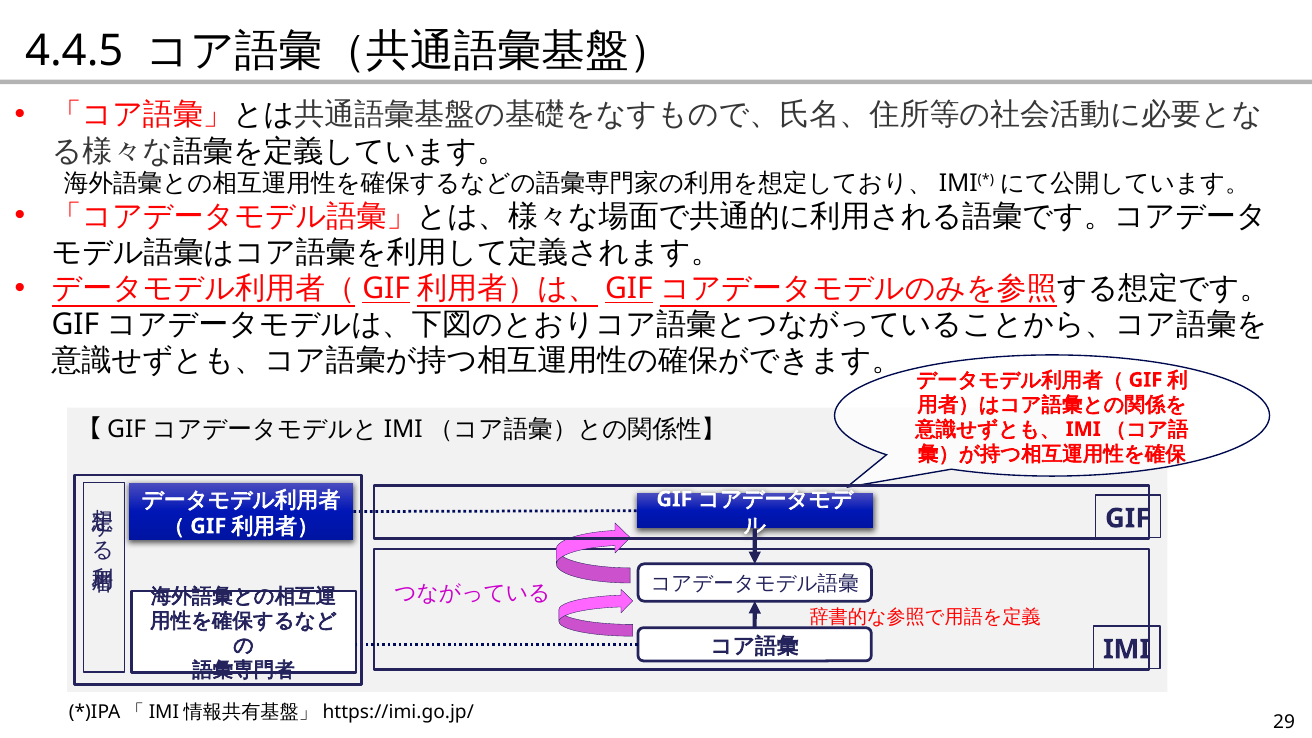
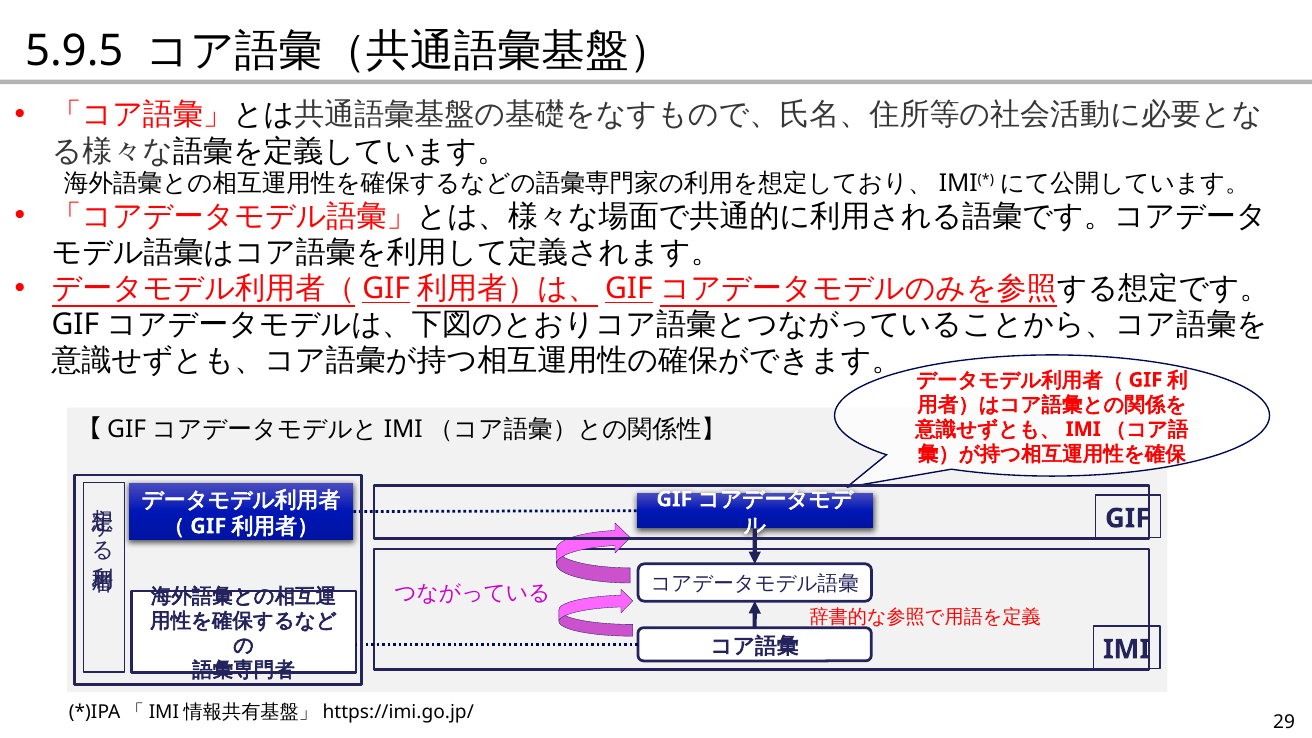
4.4.5: 4.4.5 -> 5.9.5
